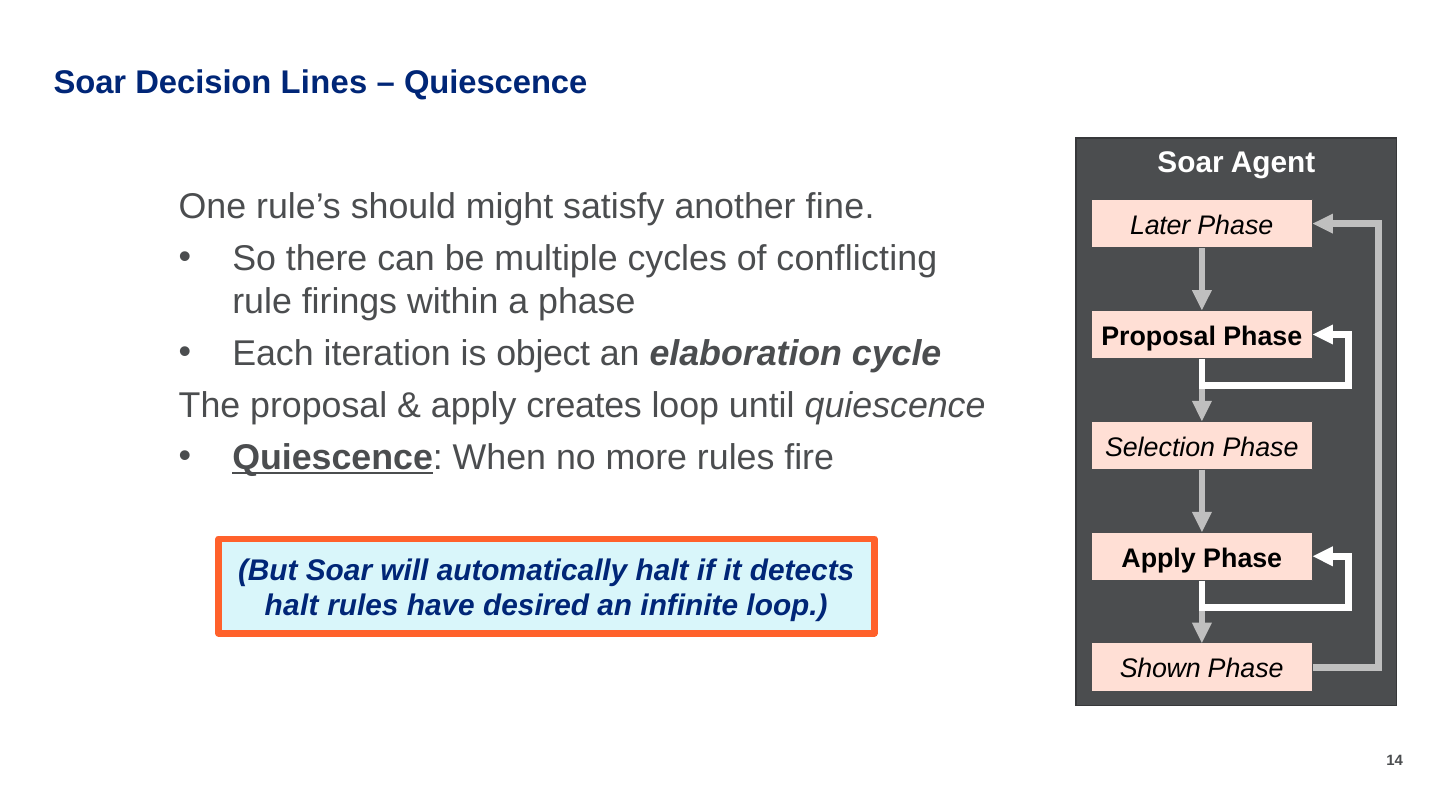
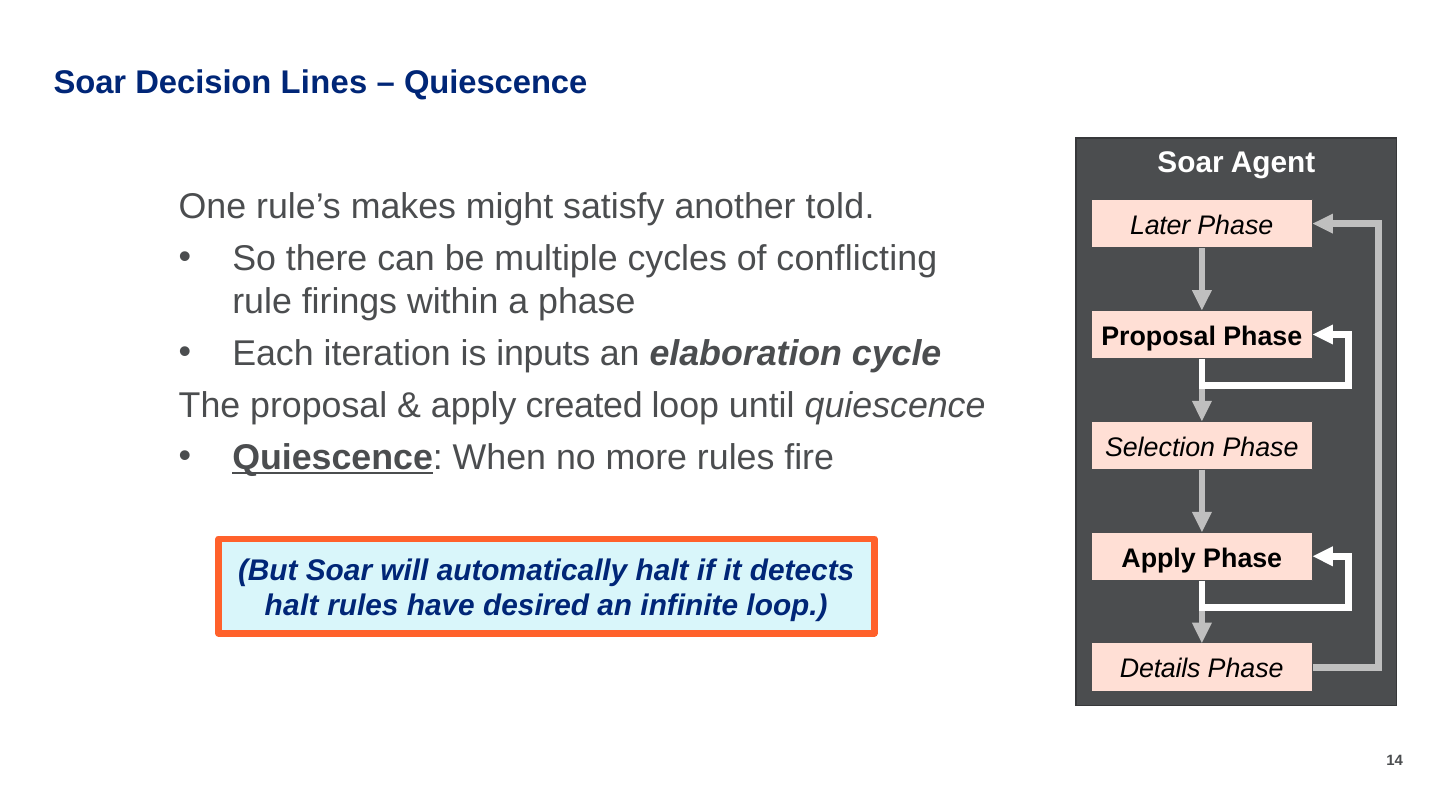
should: should -> makes
fine: fine -> told
object: object -> inputs
creates: creates -> created
Shown: Shown -> Details
